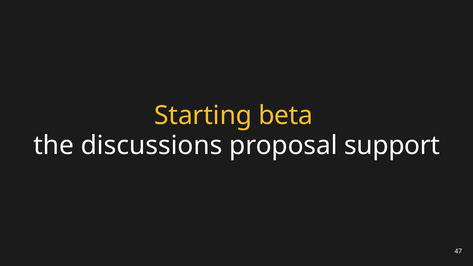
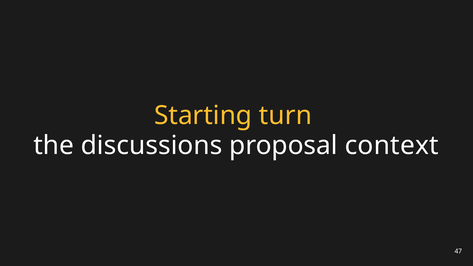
beta: beta -> turn
support: support -> context
